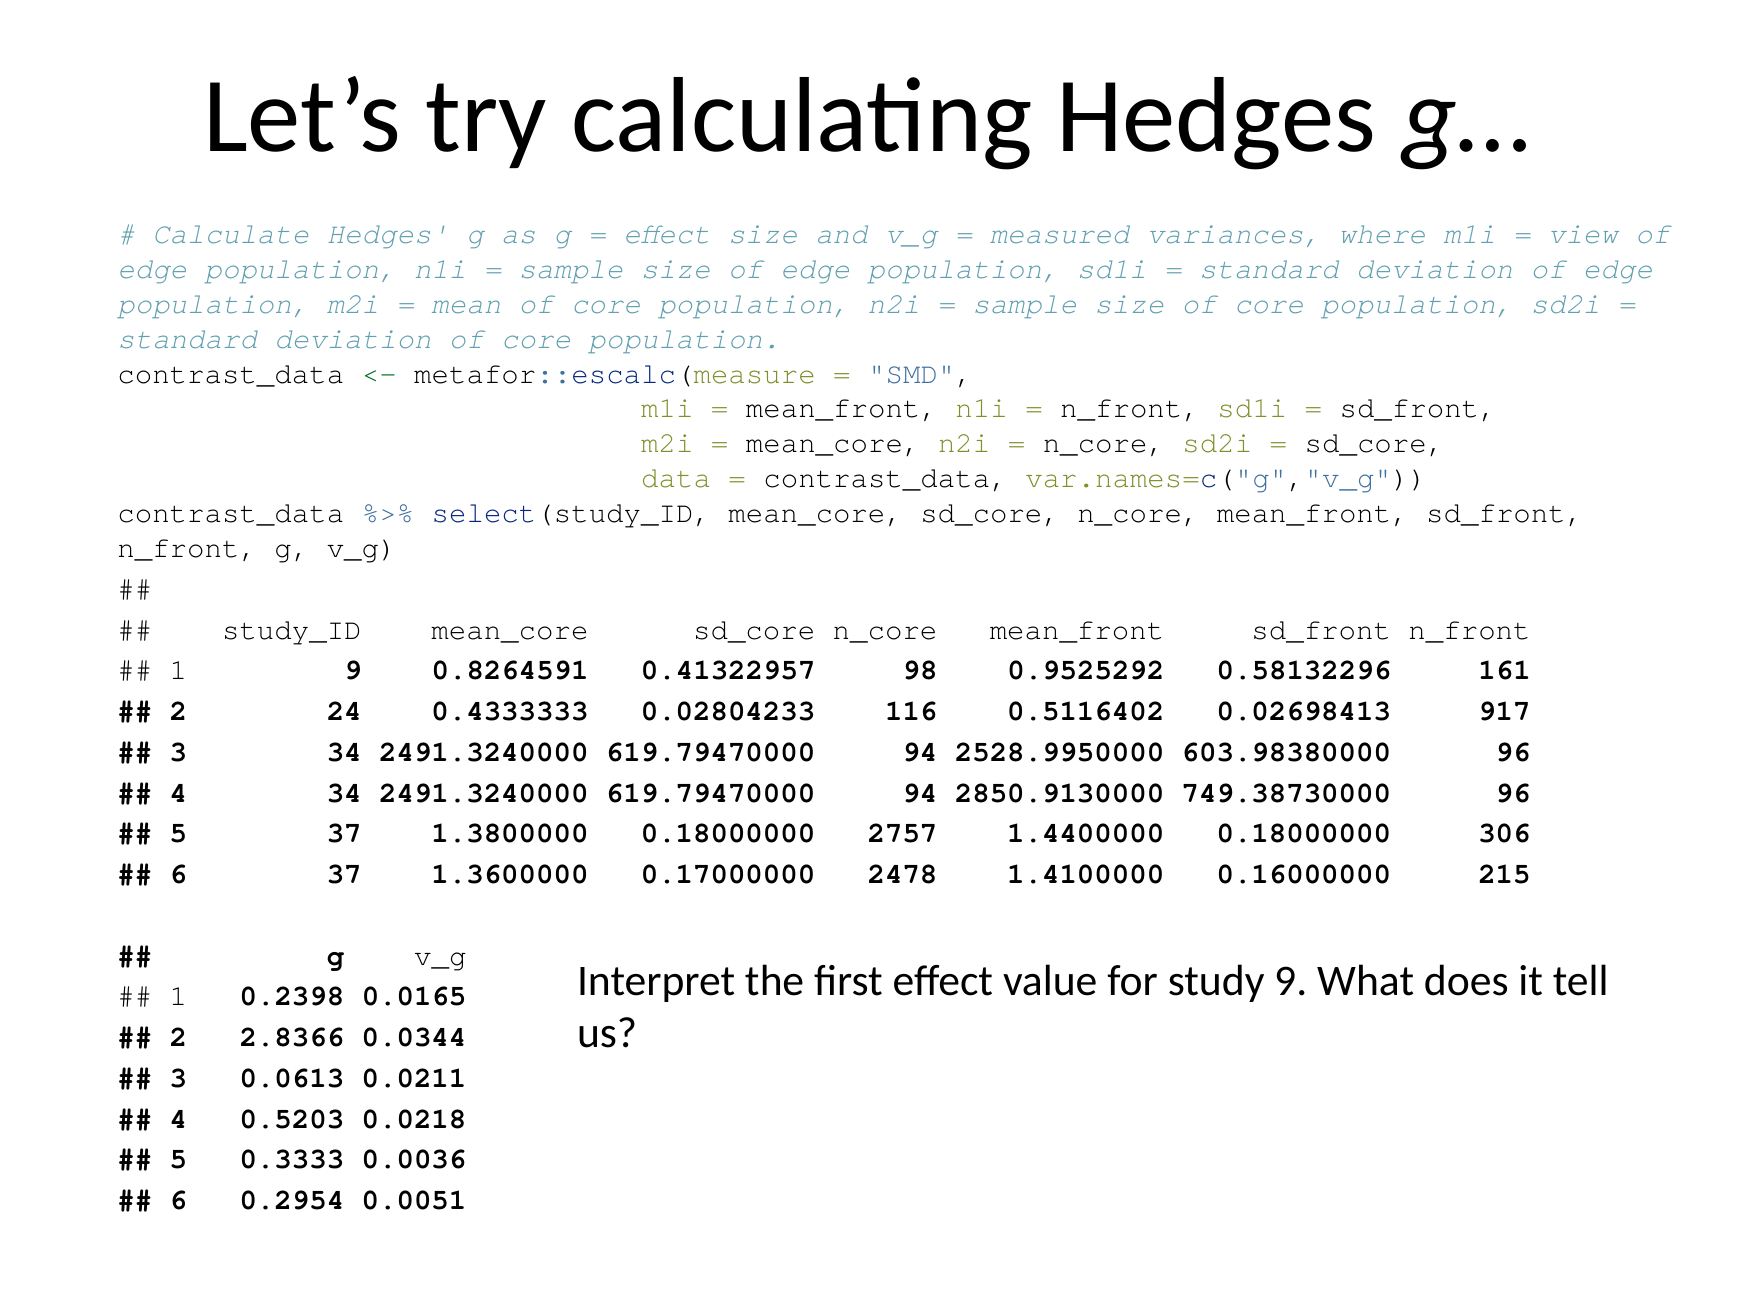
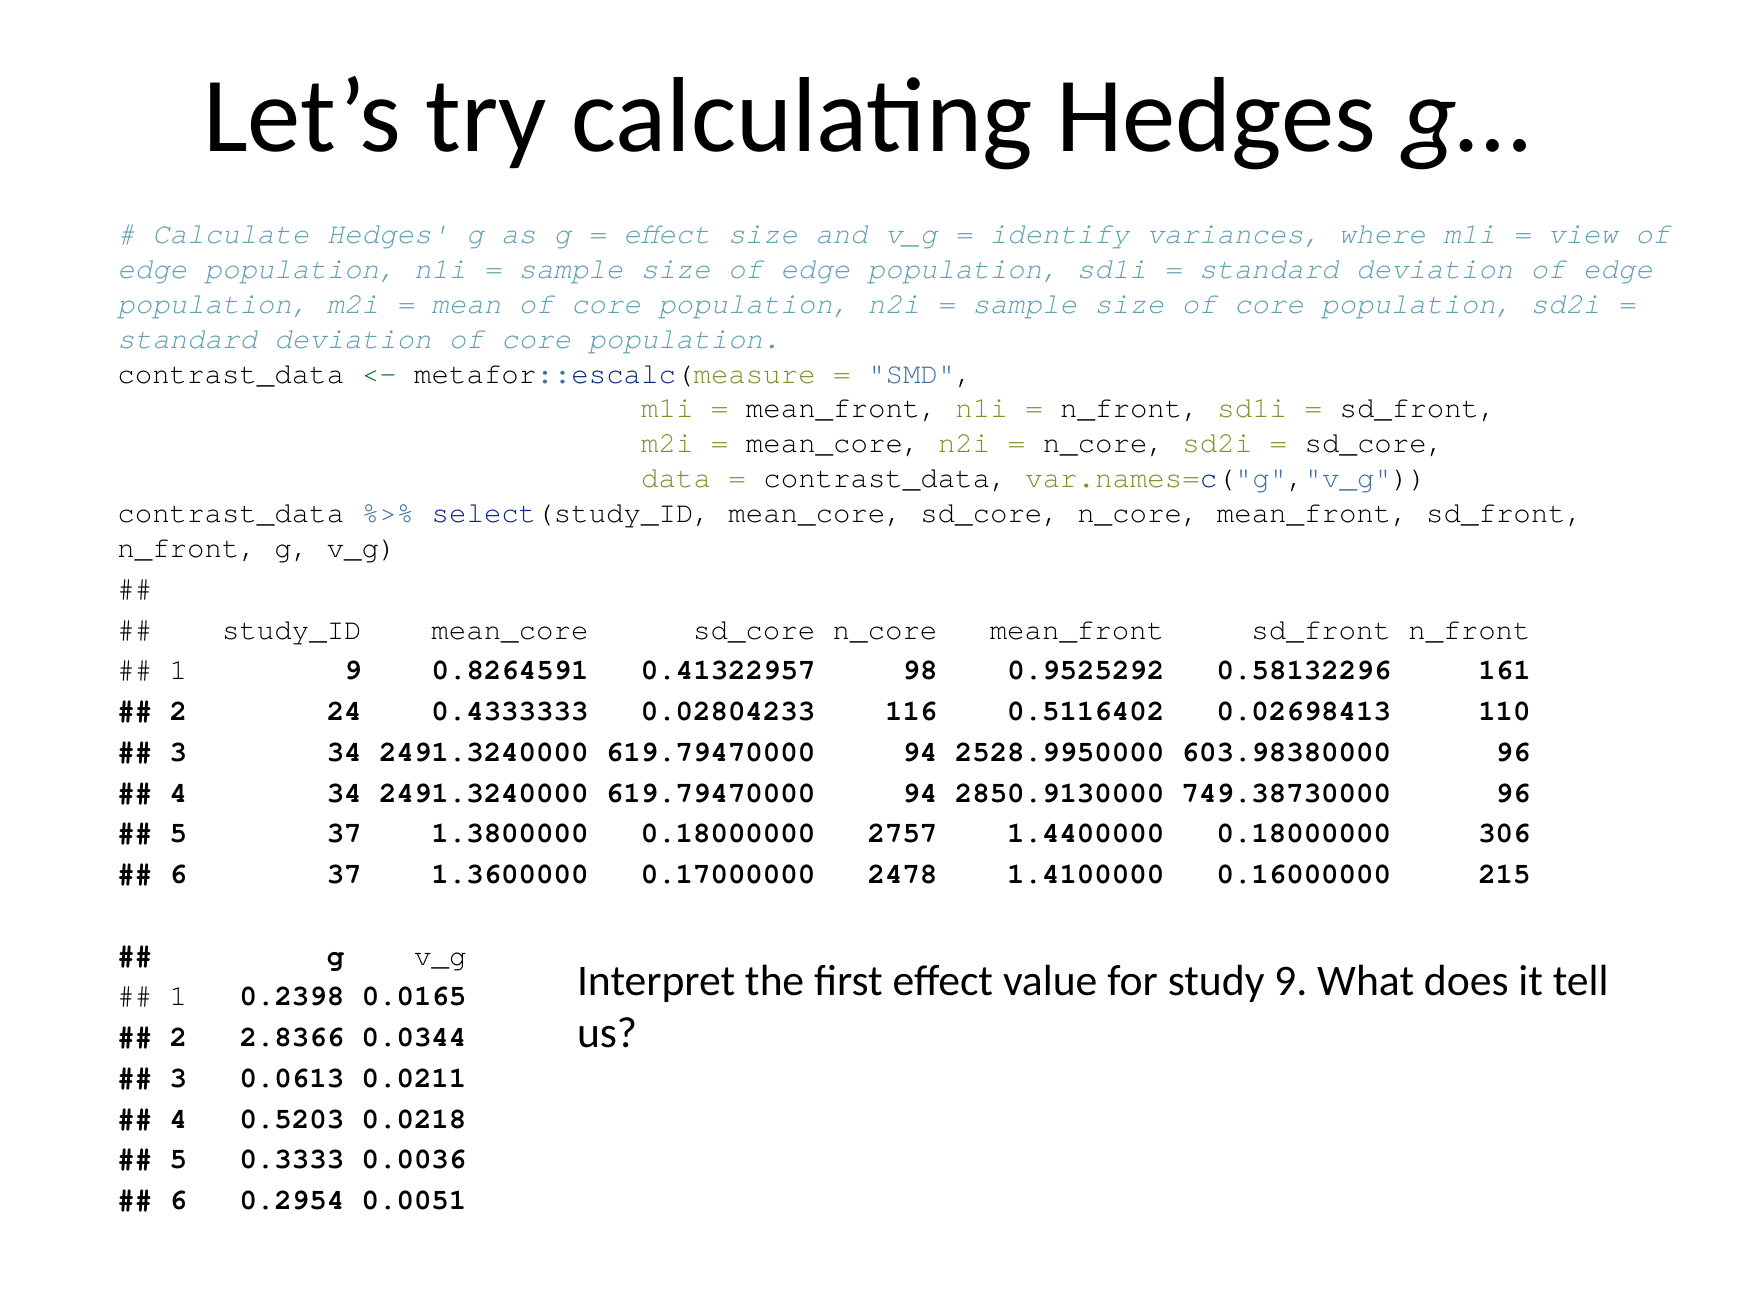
measured: measured -> identify
917: 917 -> 110
